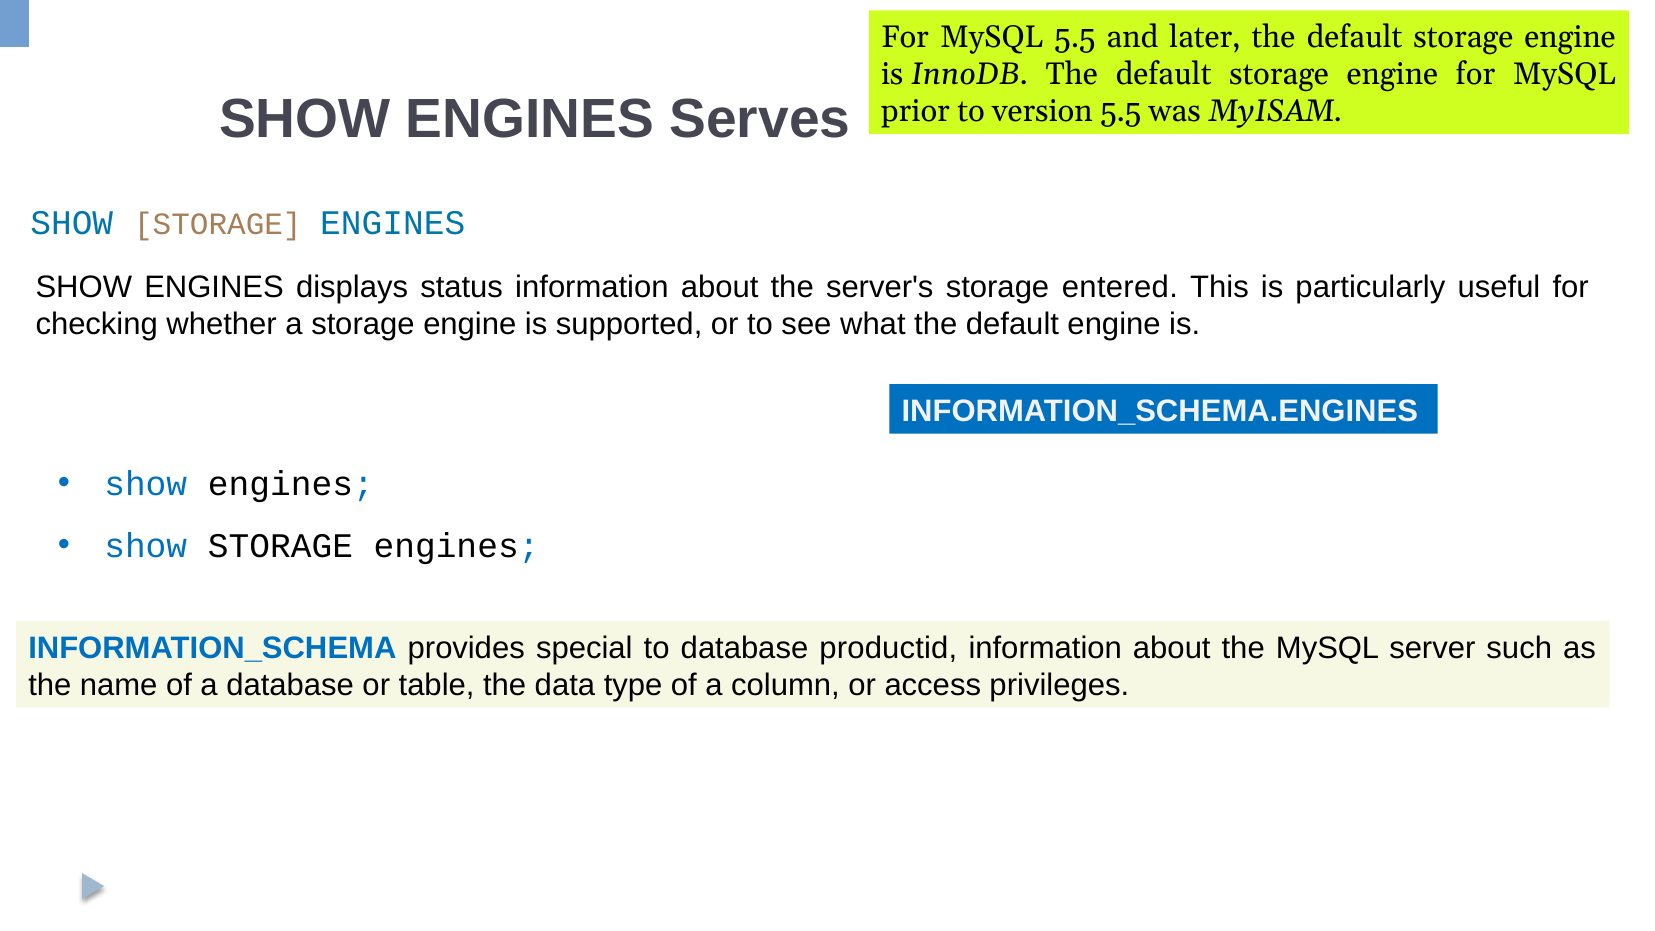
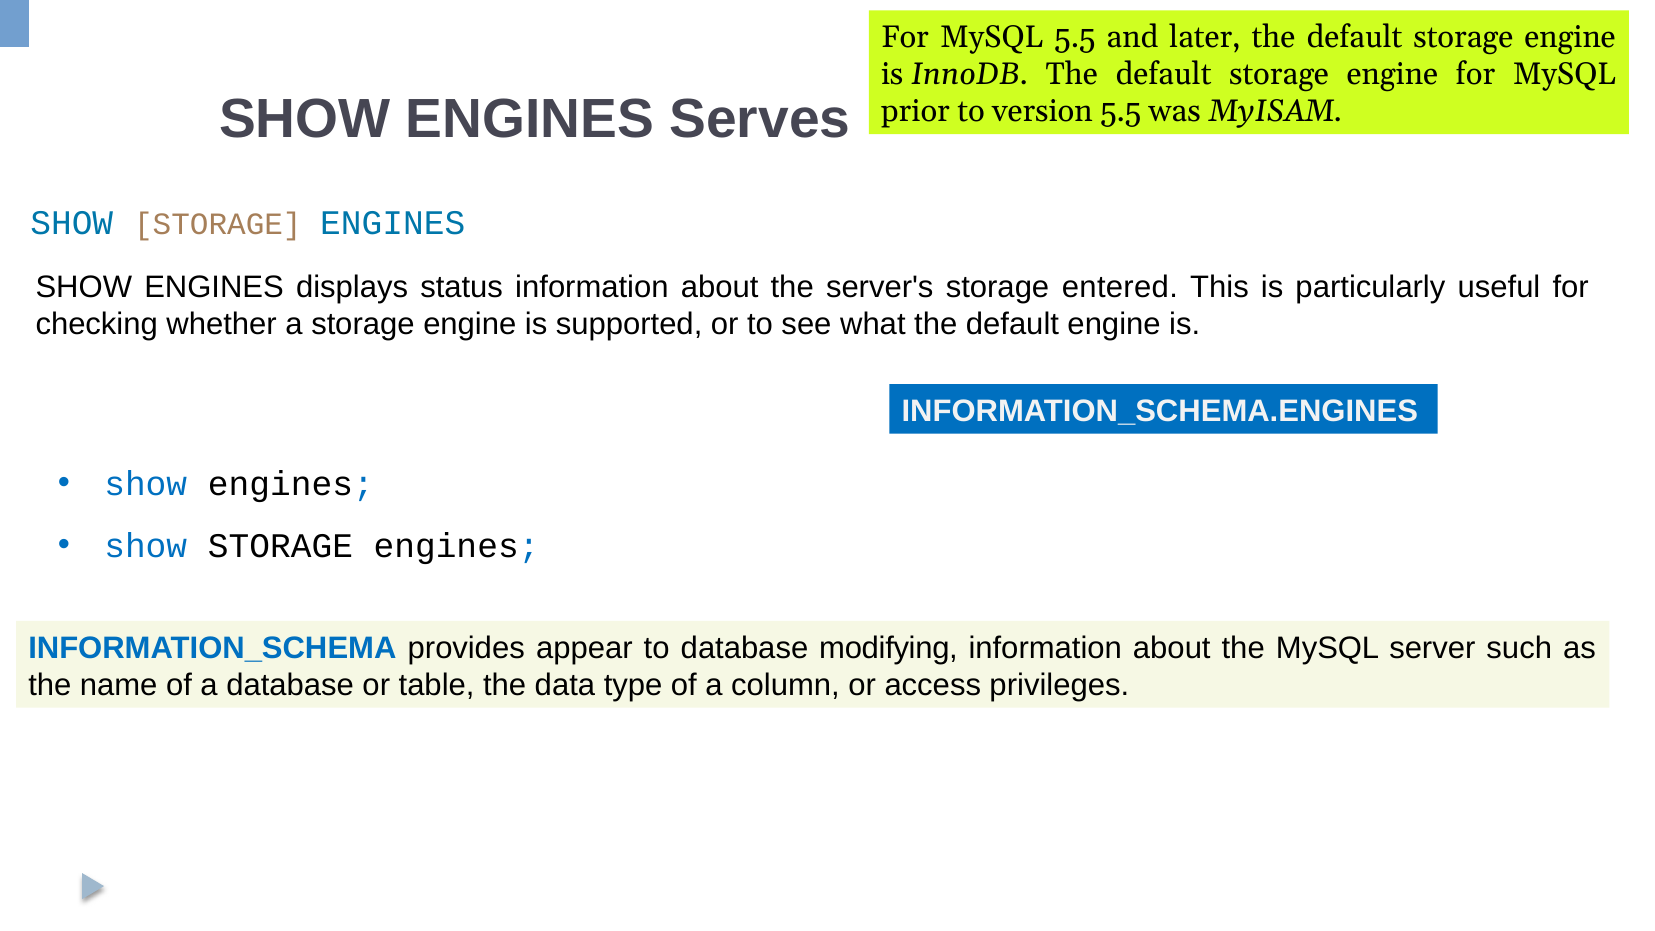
special: special -> appear
productid: productid -> modifying
